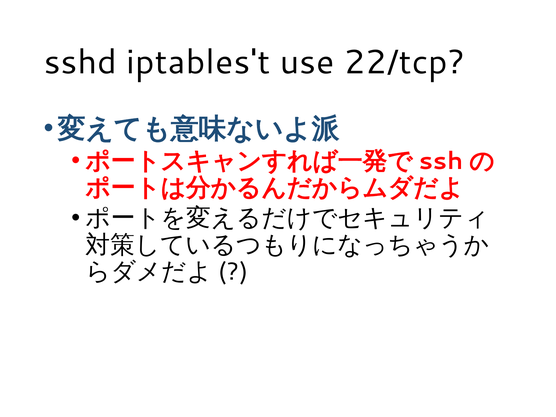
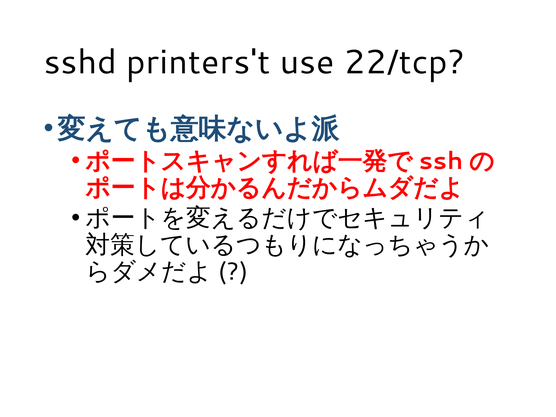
iptables't: iptables't -> printers't
